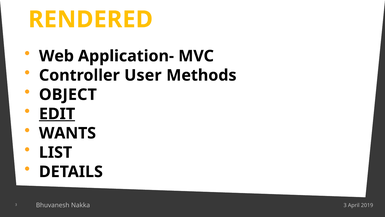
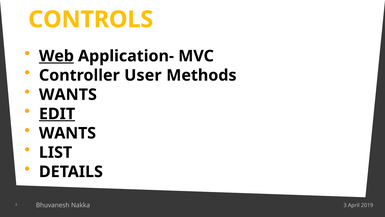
RENDERED: RENDERED -> CONTROLS
Web underline: none -> present
OBJECT at (68, 94): OBJECT -> WANTS
